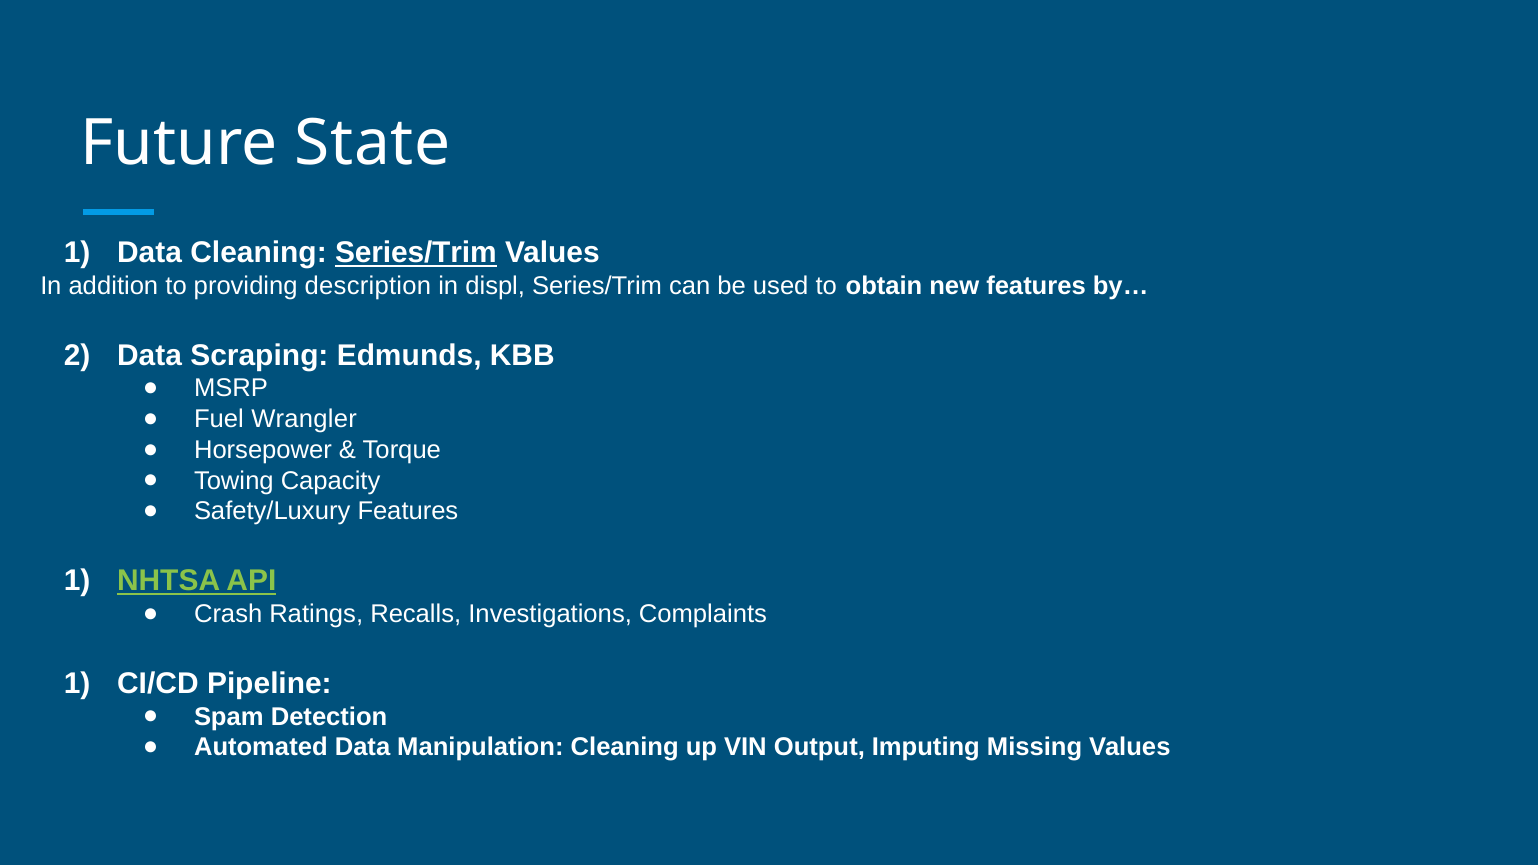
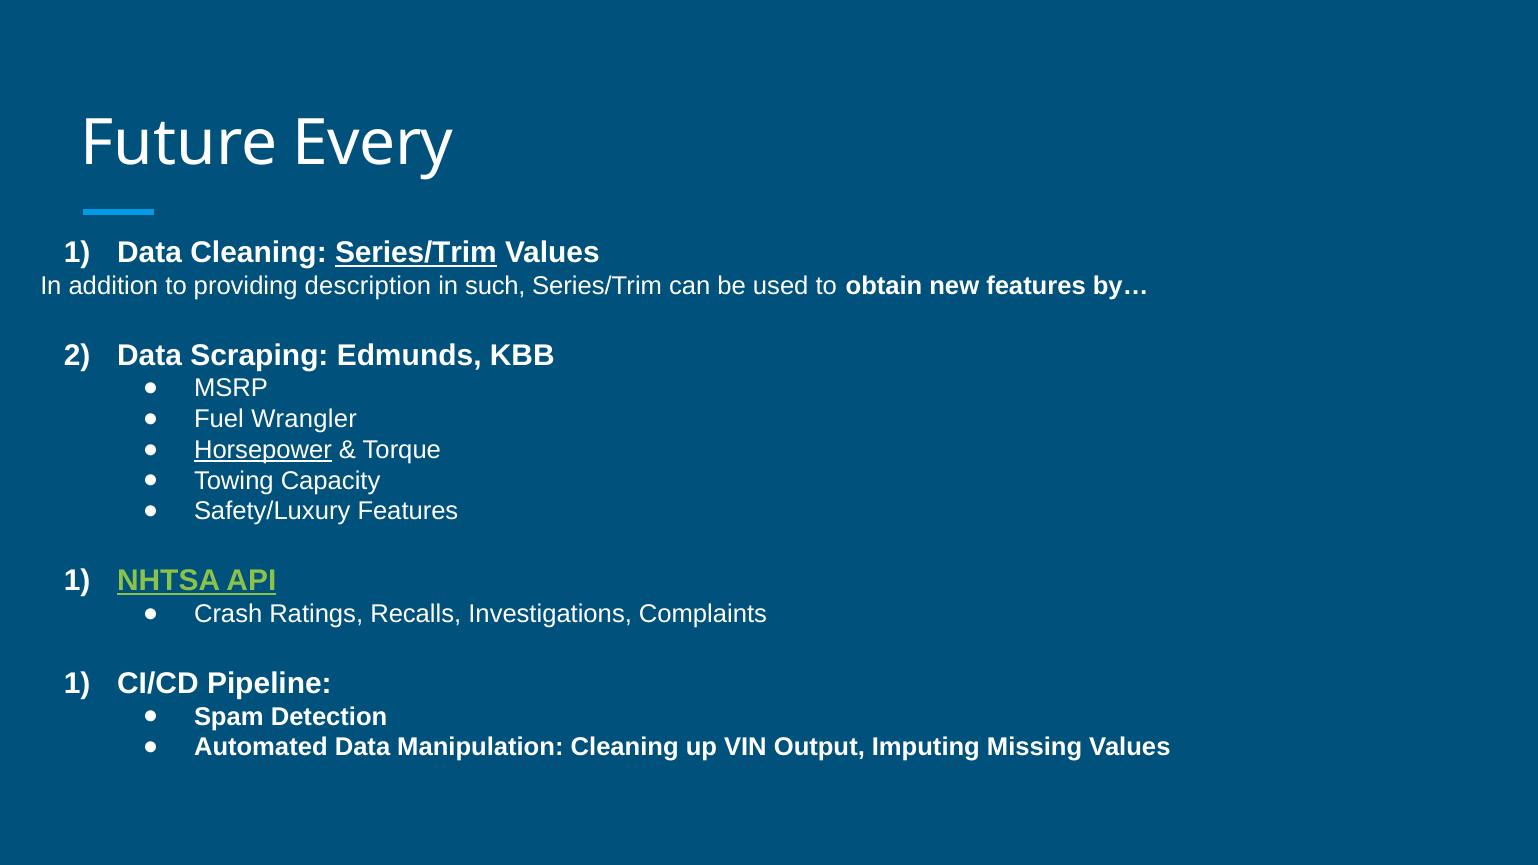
State: State -> Every
displ: displ -> such
Horsepower underline: none -> present
